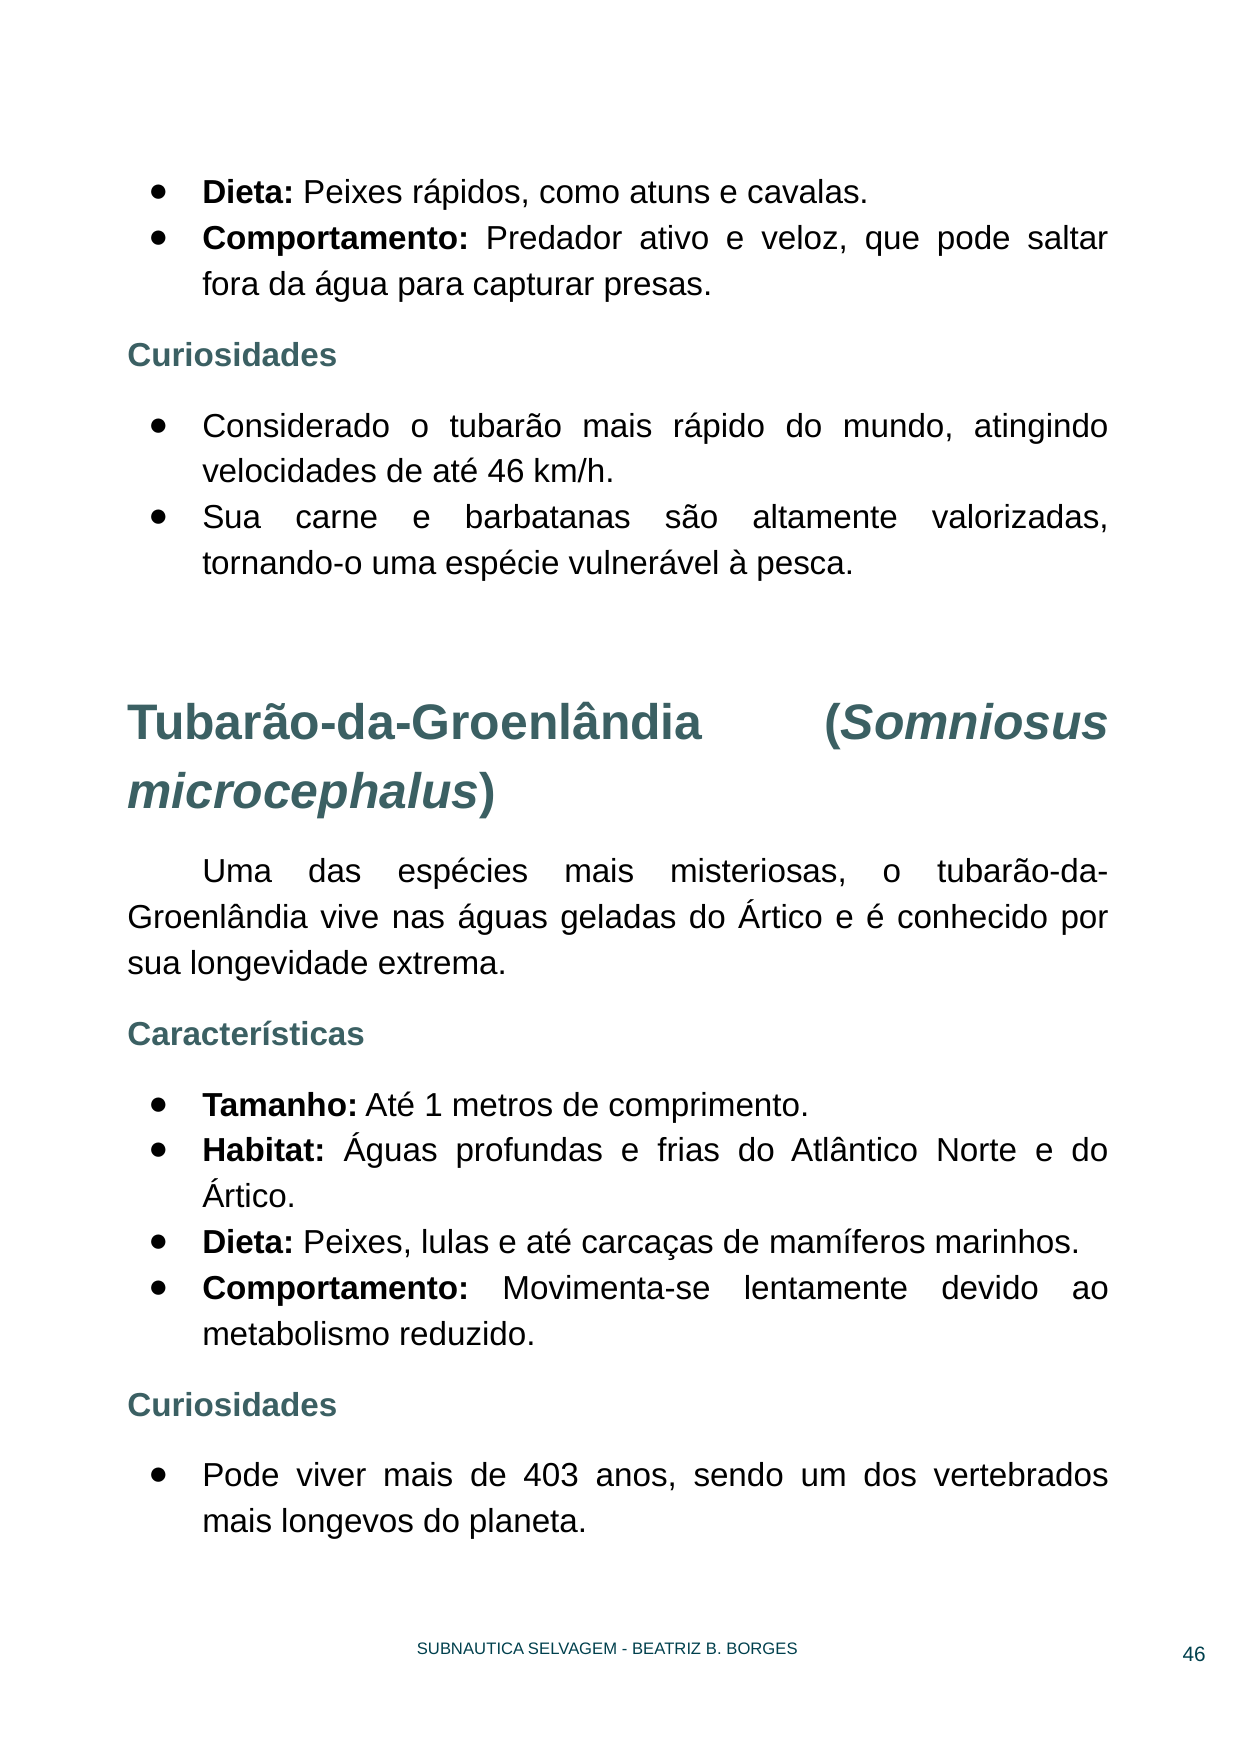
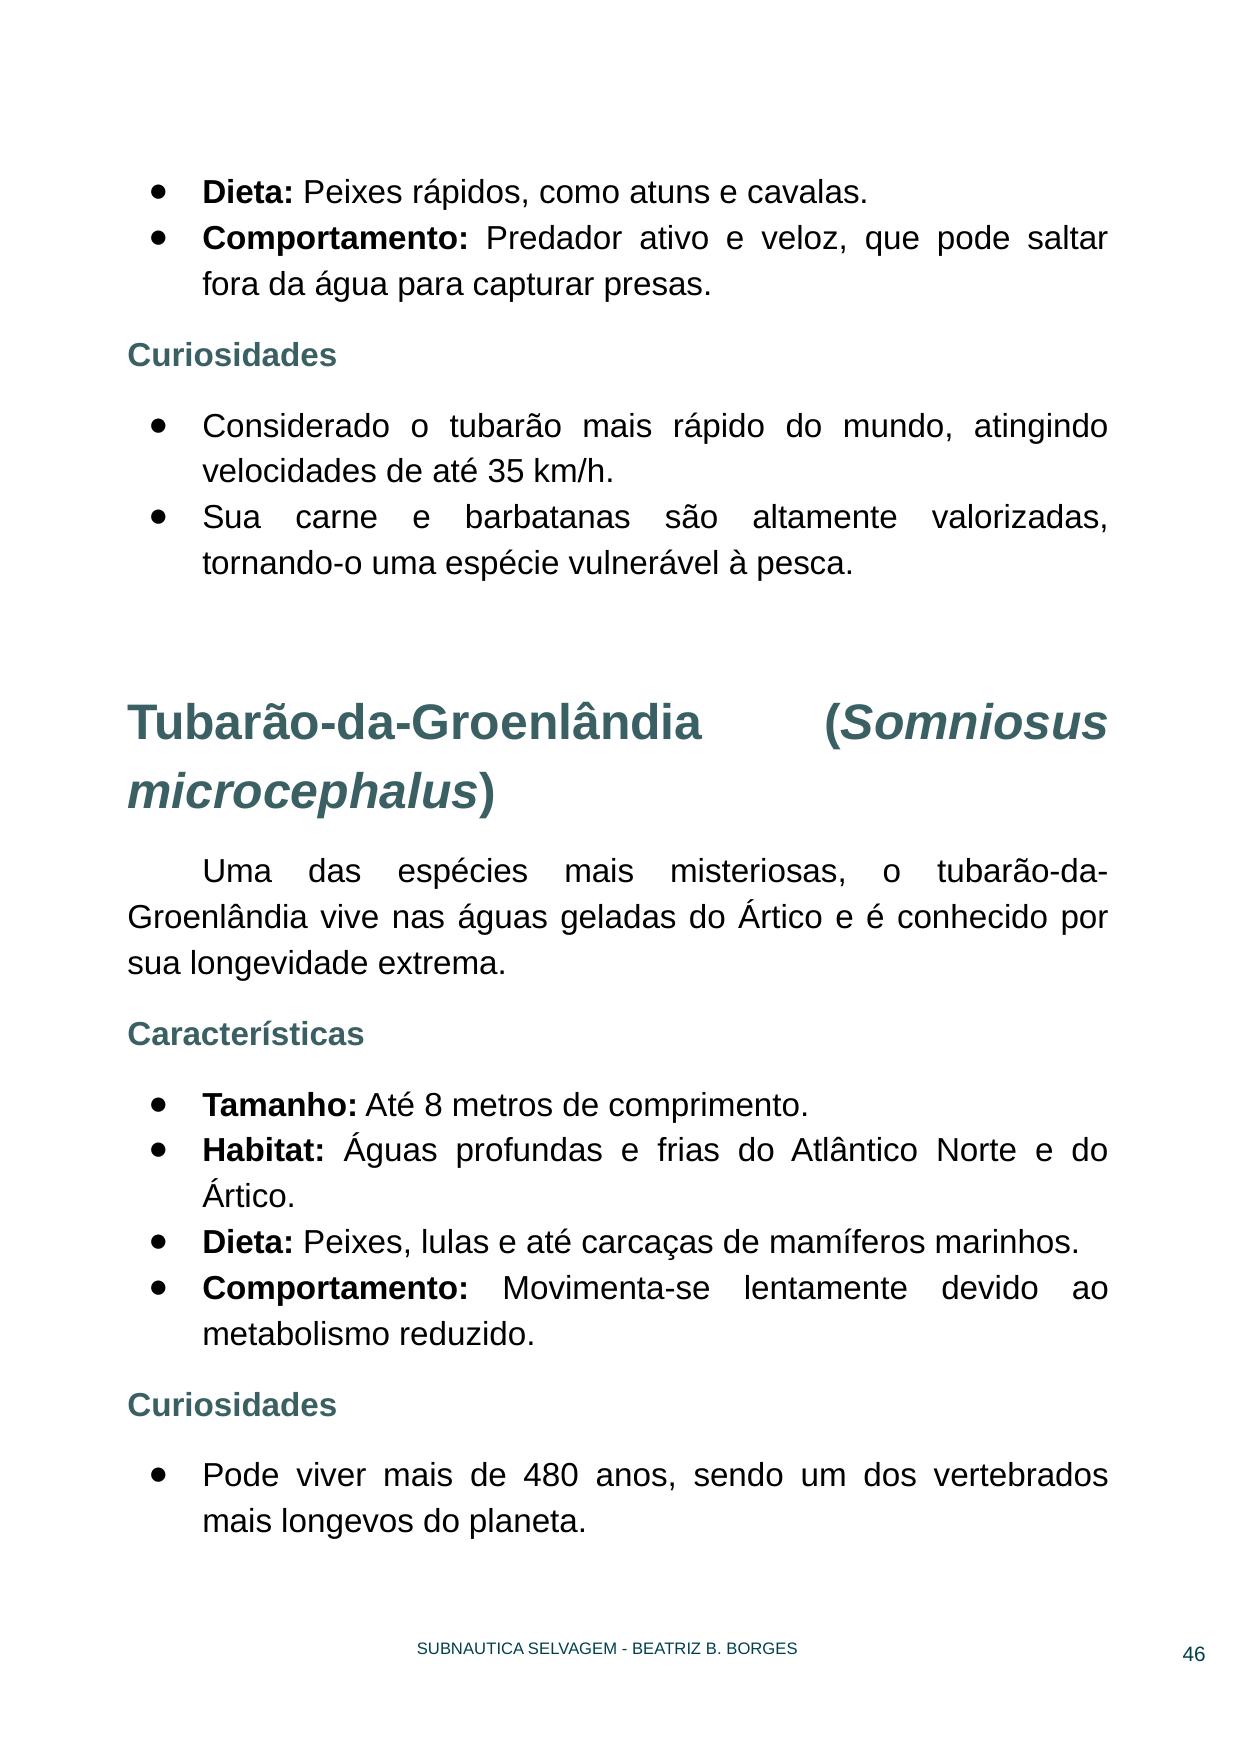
até 46: 46 -> 35
1: 1 -> 8
403: 403 -> 480
